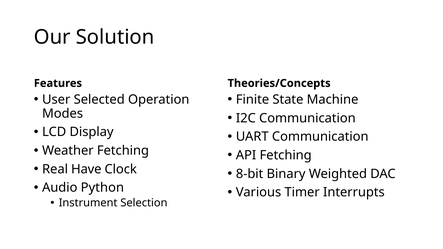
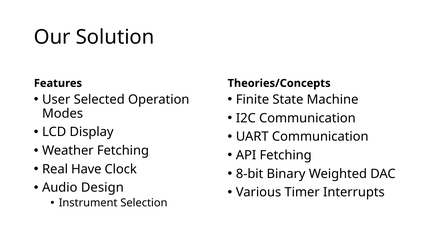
Python: Python -> Design
